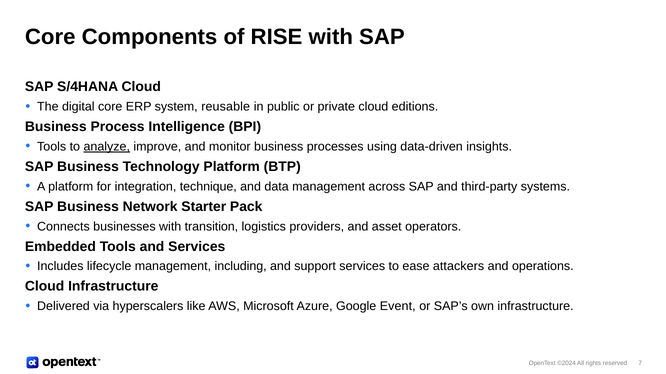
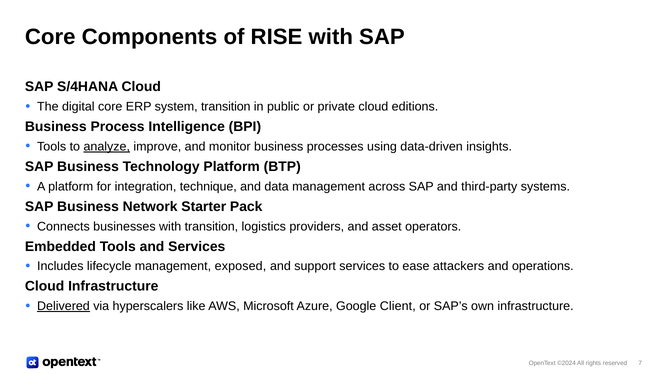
system reusable: reusable -> transition
including: including -> exposed
Delivered underline: none -> present
Event: Event -> Client
